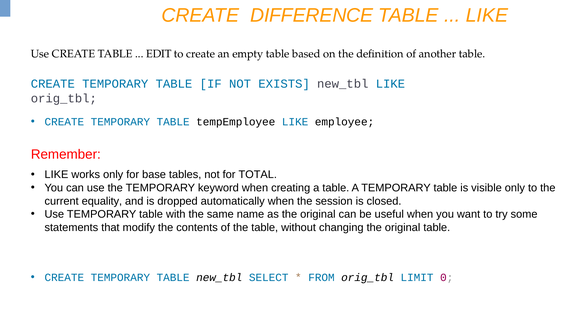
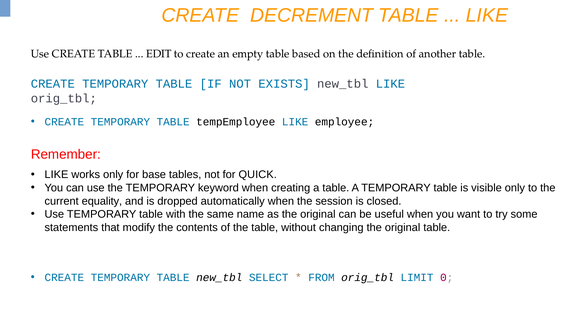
DIFFERENCE: DIFFERENCE -> DECREMENT
TOTAL: TOTAL -> QUICK
